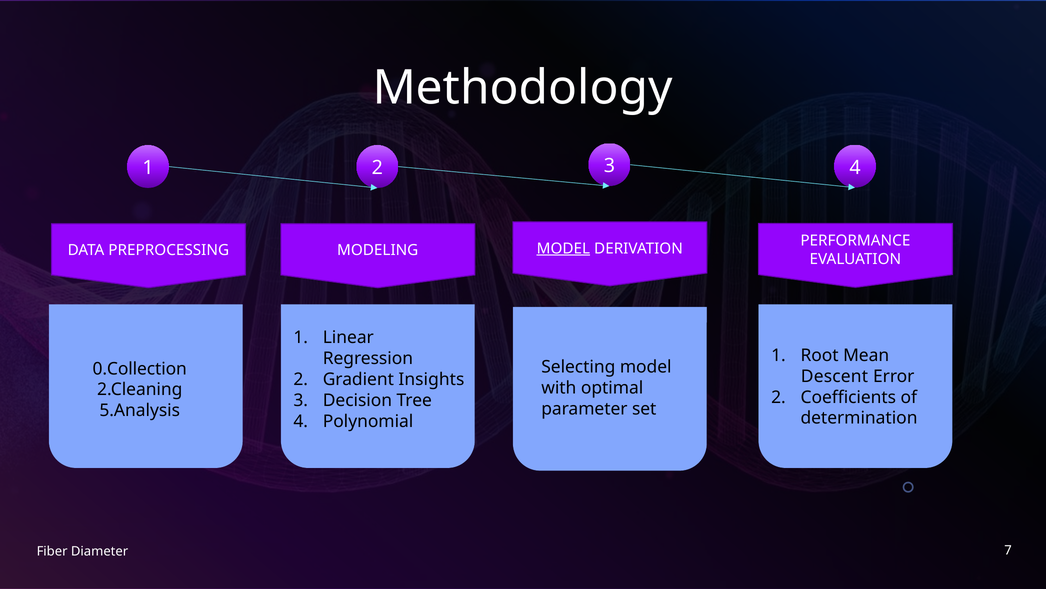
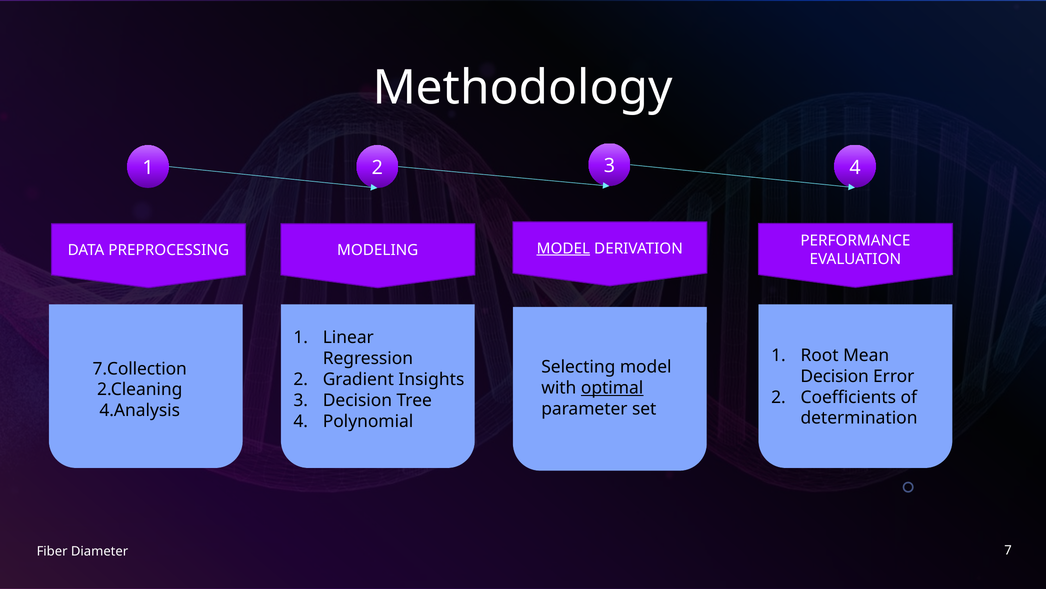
0.Collection: 0.Collection -> 7.Collection
Descent at (834, 376): Descent -> Decision
optimal underline: none -> present
5.Analysis: 5.Analysis -> 4.Analysis
